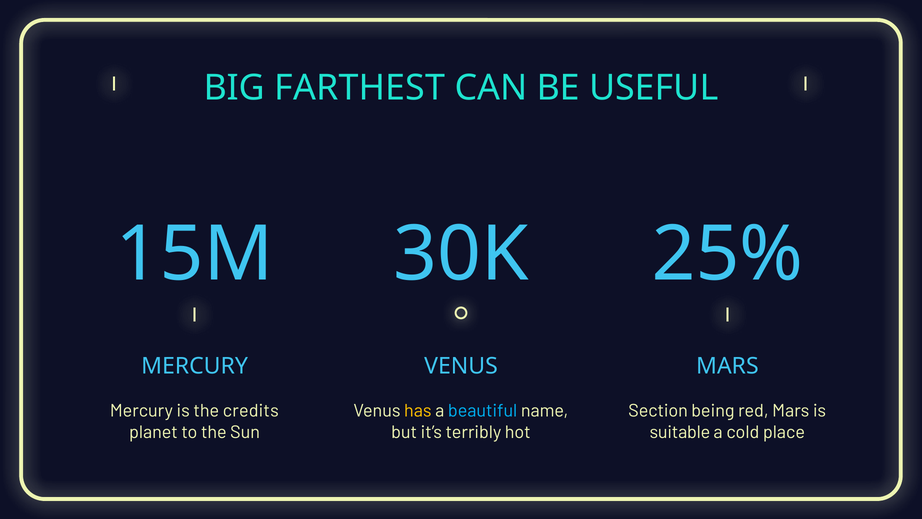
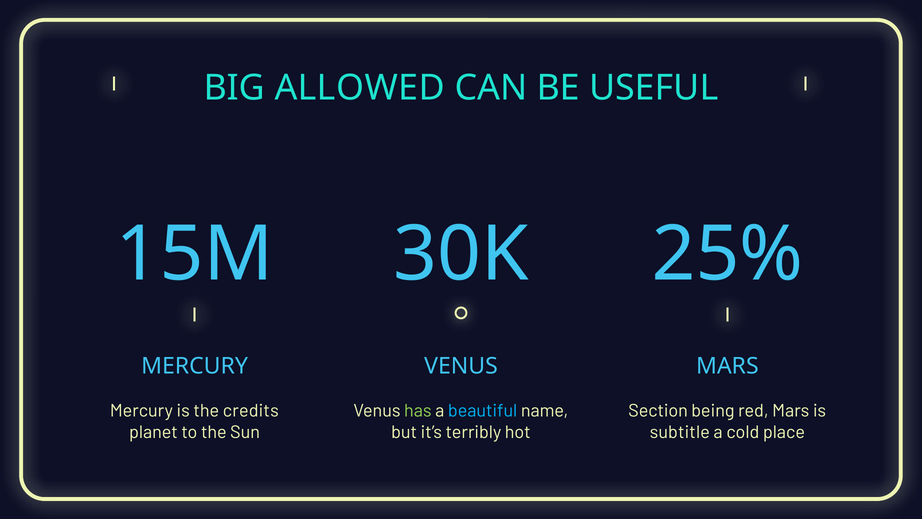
FARTHEST: FARTHEST -> ALLOWED
has colour: yellow -> light green
suitable: suitable -> subtitle
